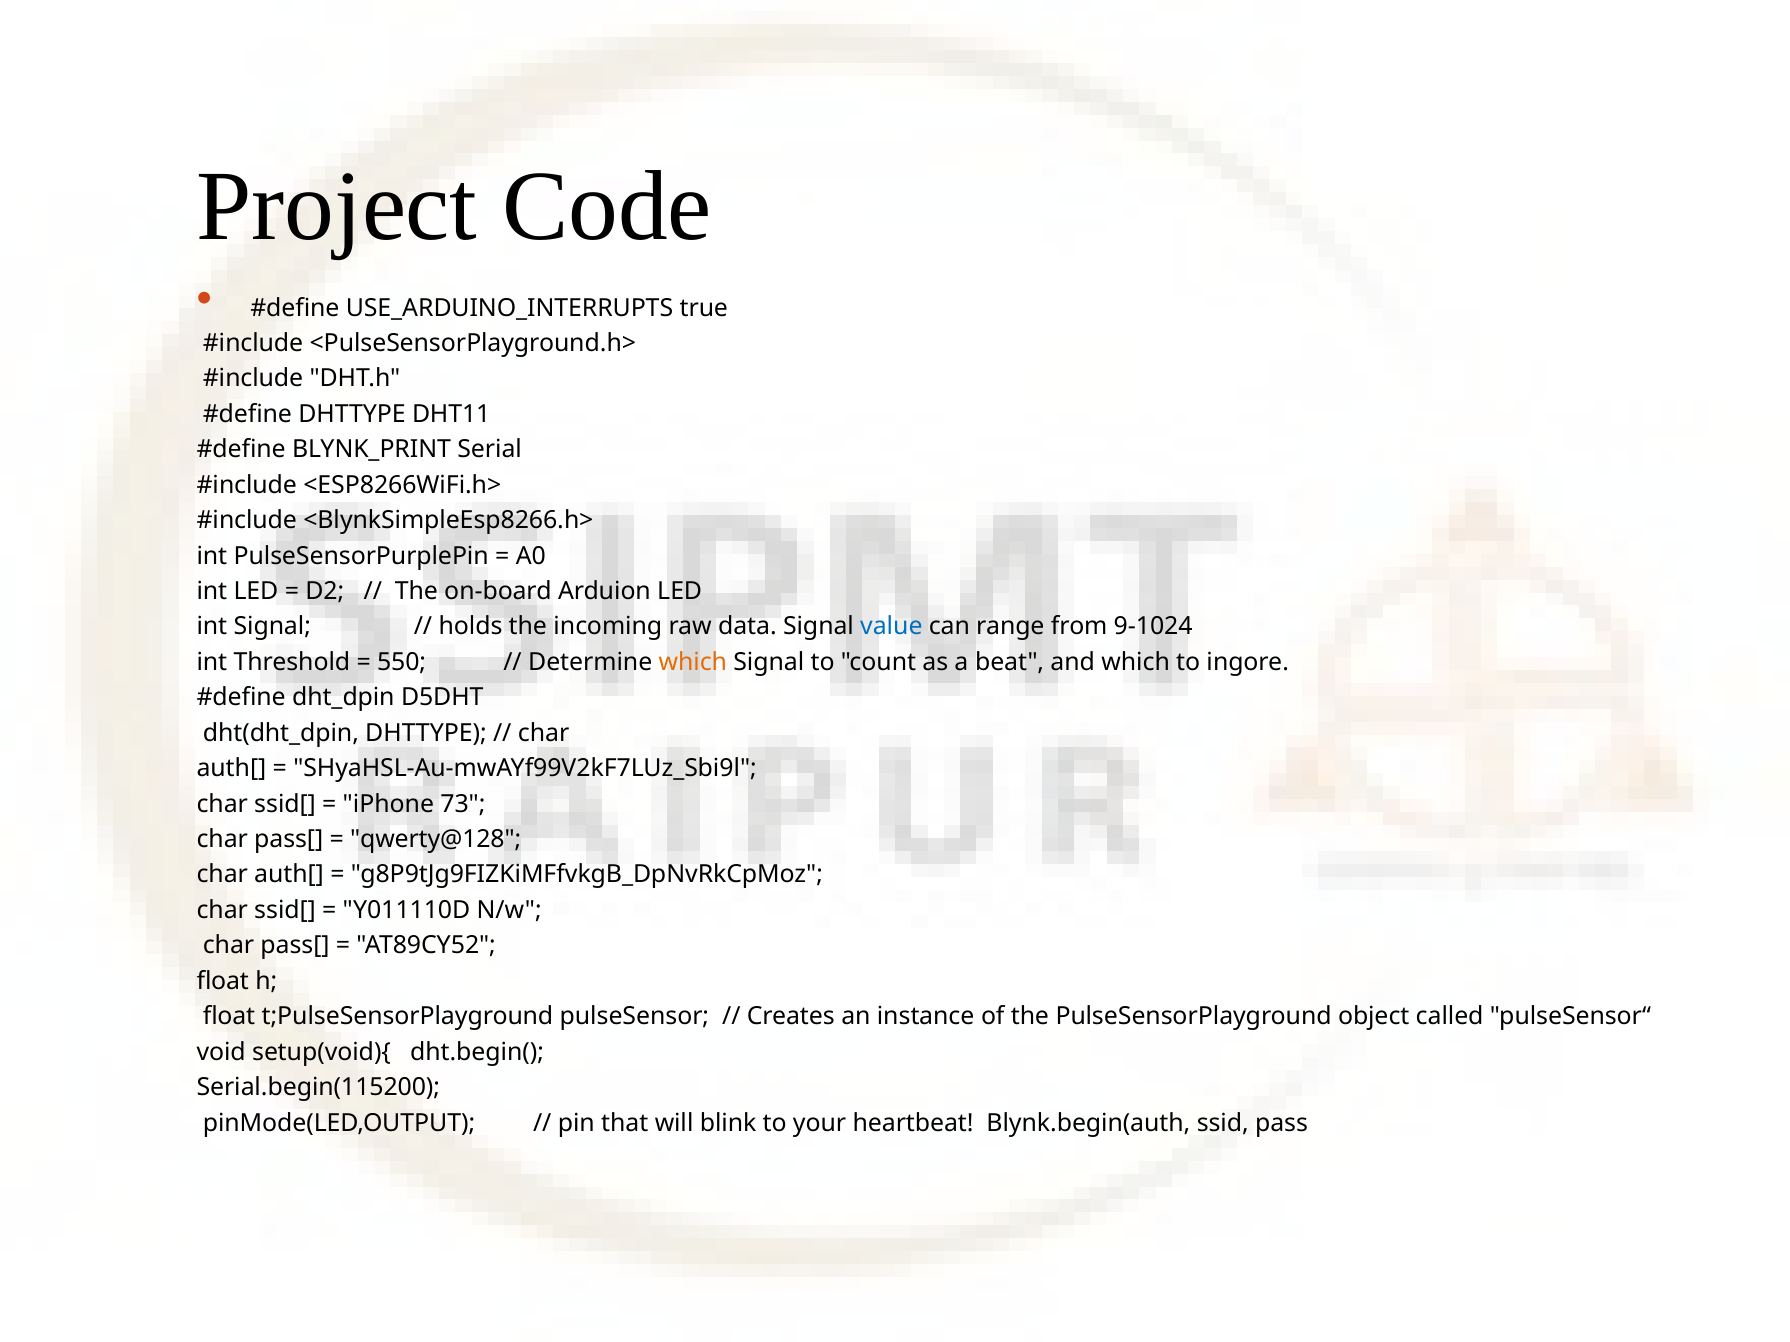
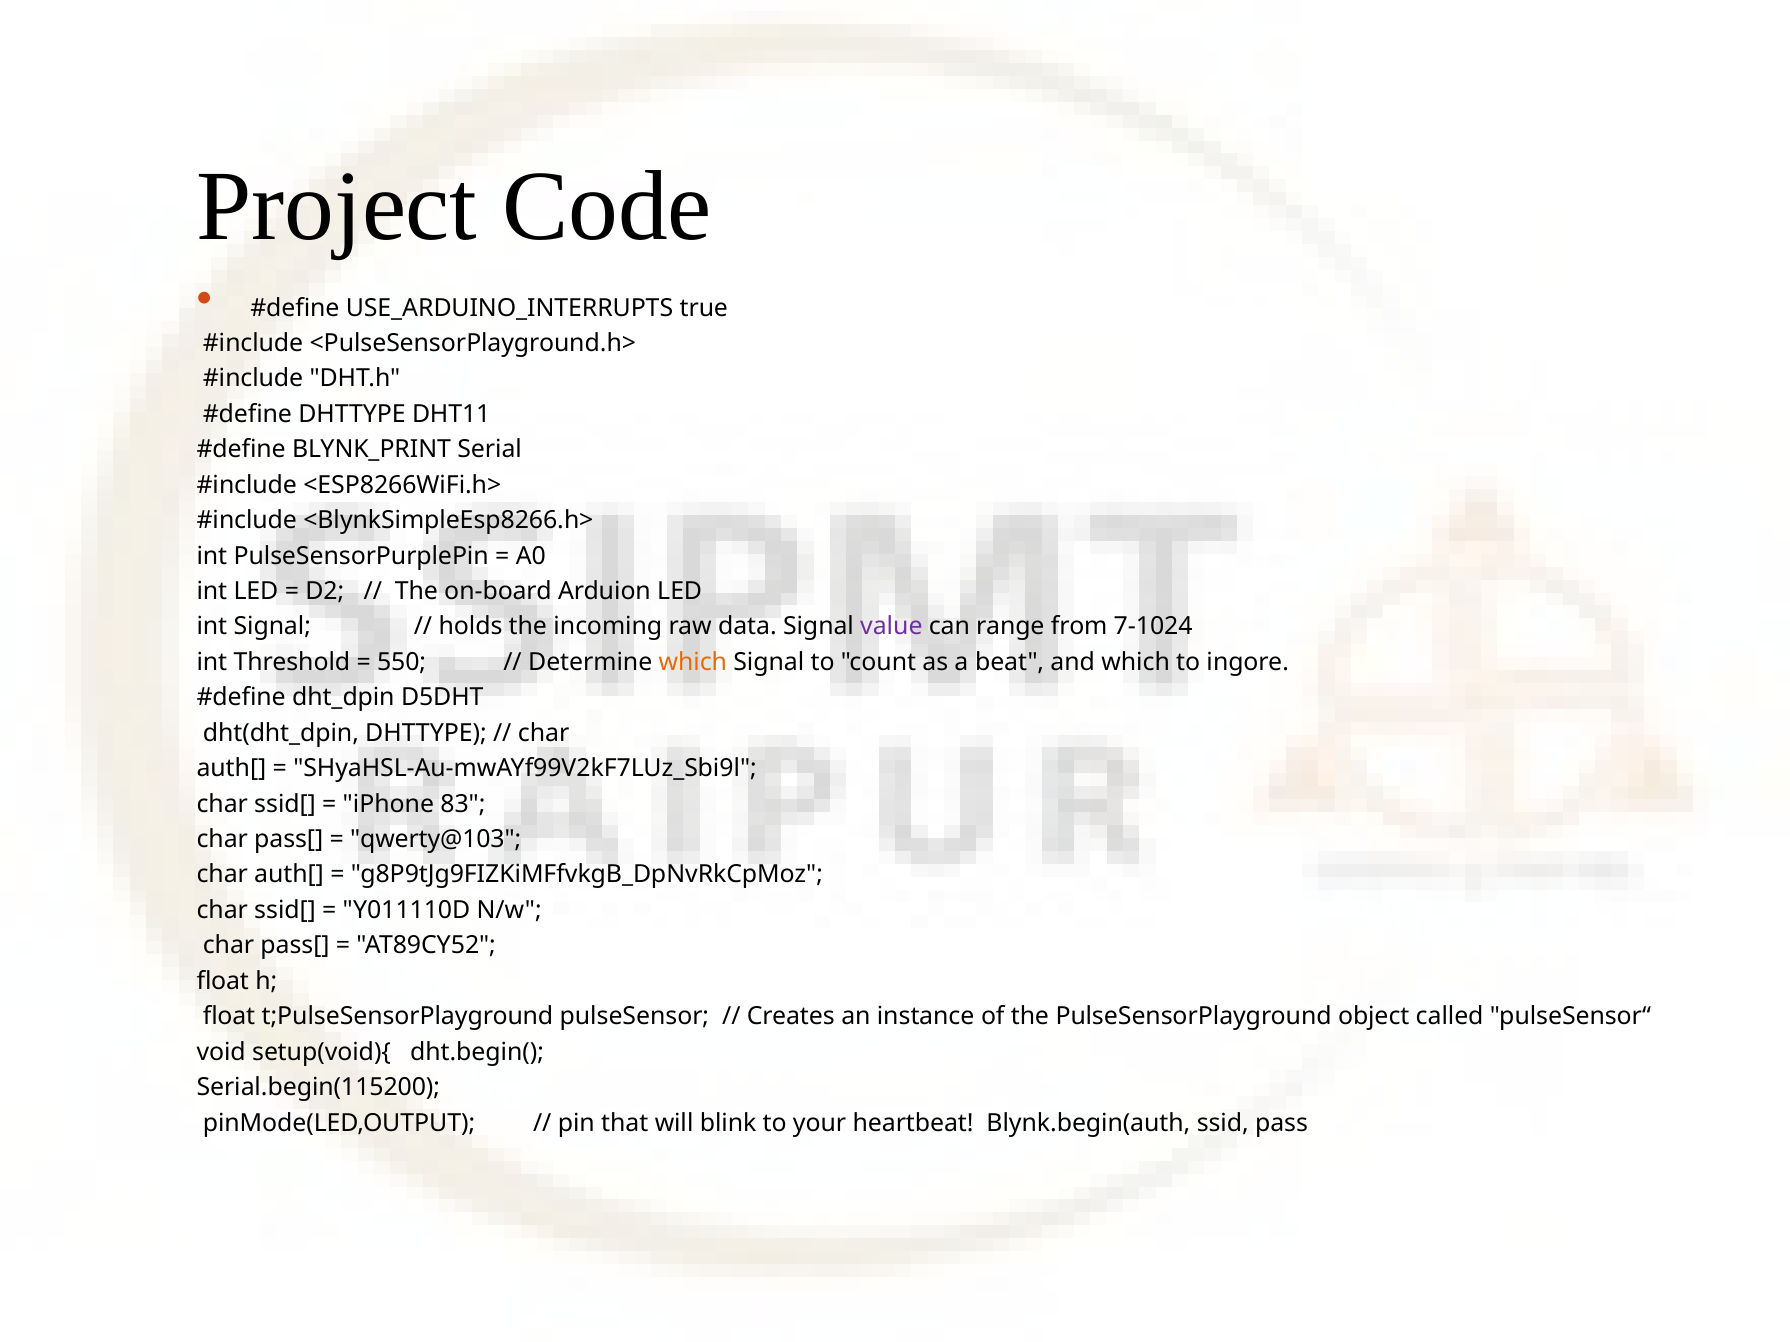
value colour: blue -> purple
9-1024: 9-1024 -> 7-1024
73: 73 -> 83
qwerty@128: qwerty@128 -> qwerty@103
